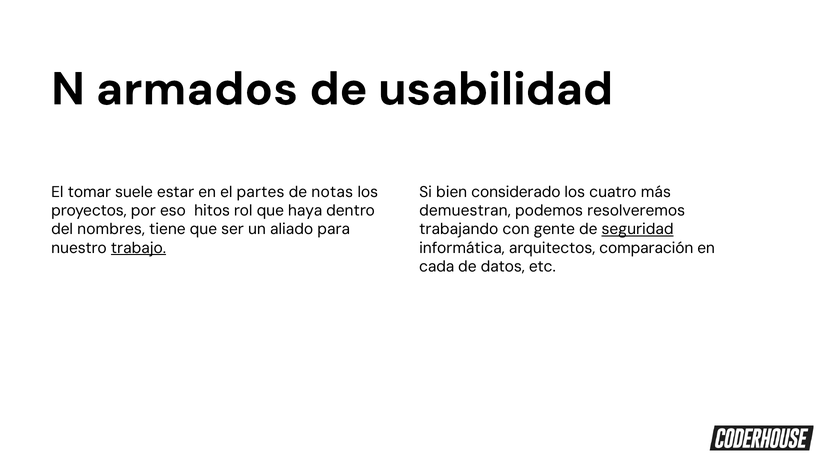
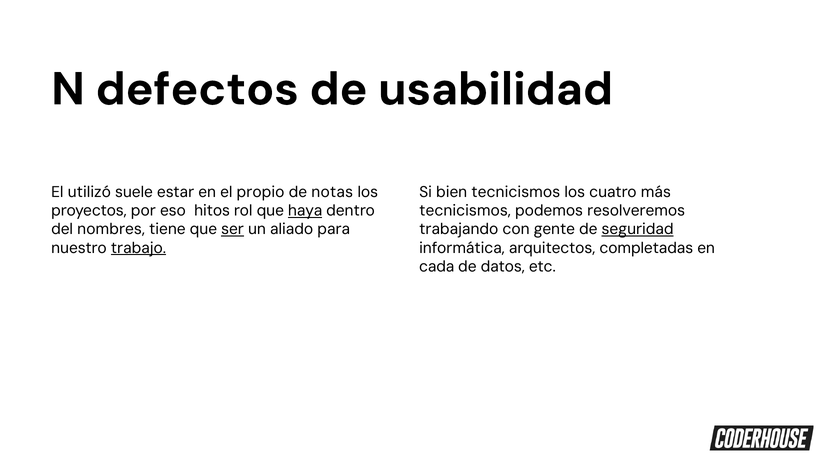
armados: armados -> defectos
tomar: tomar -> utilizó
partes: partes -> propio
bien considerado: considerado -> tecnicismos
haya underline: none -> present
demuestran at (465, 211): demuestran -> tecnicismos
ser underline: none -> present
comparación: comparación -> completadas
